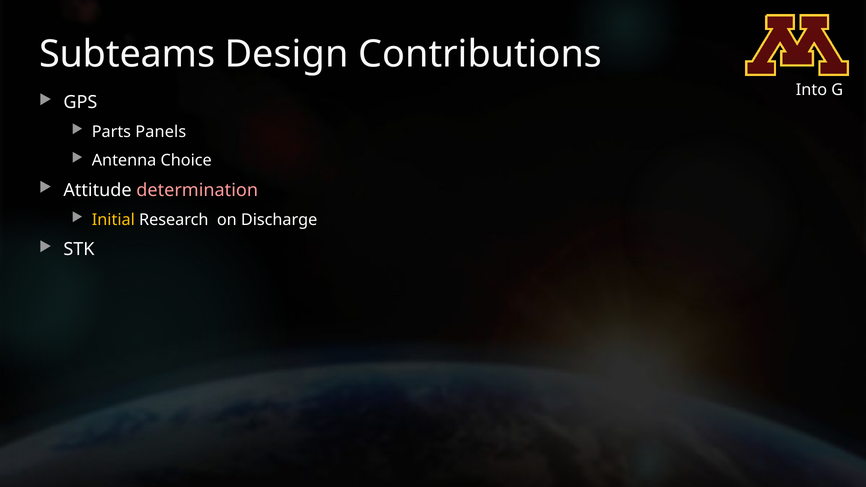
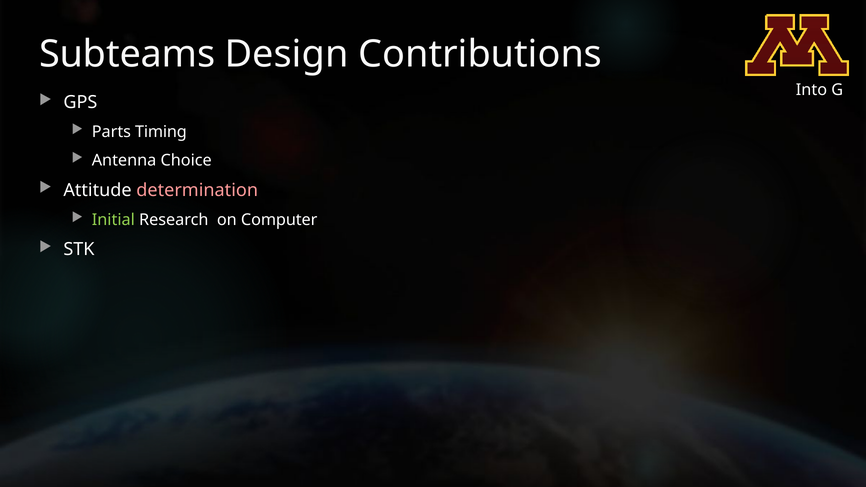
Panels: Panels -> Timing
Initial colour: yellow -> light green
Discharge: Discharge -> Computer
